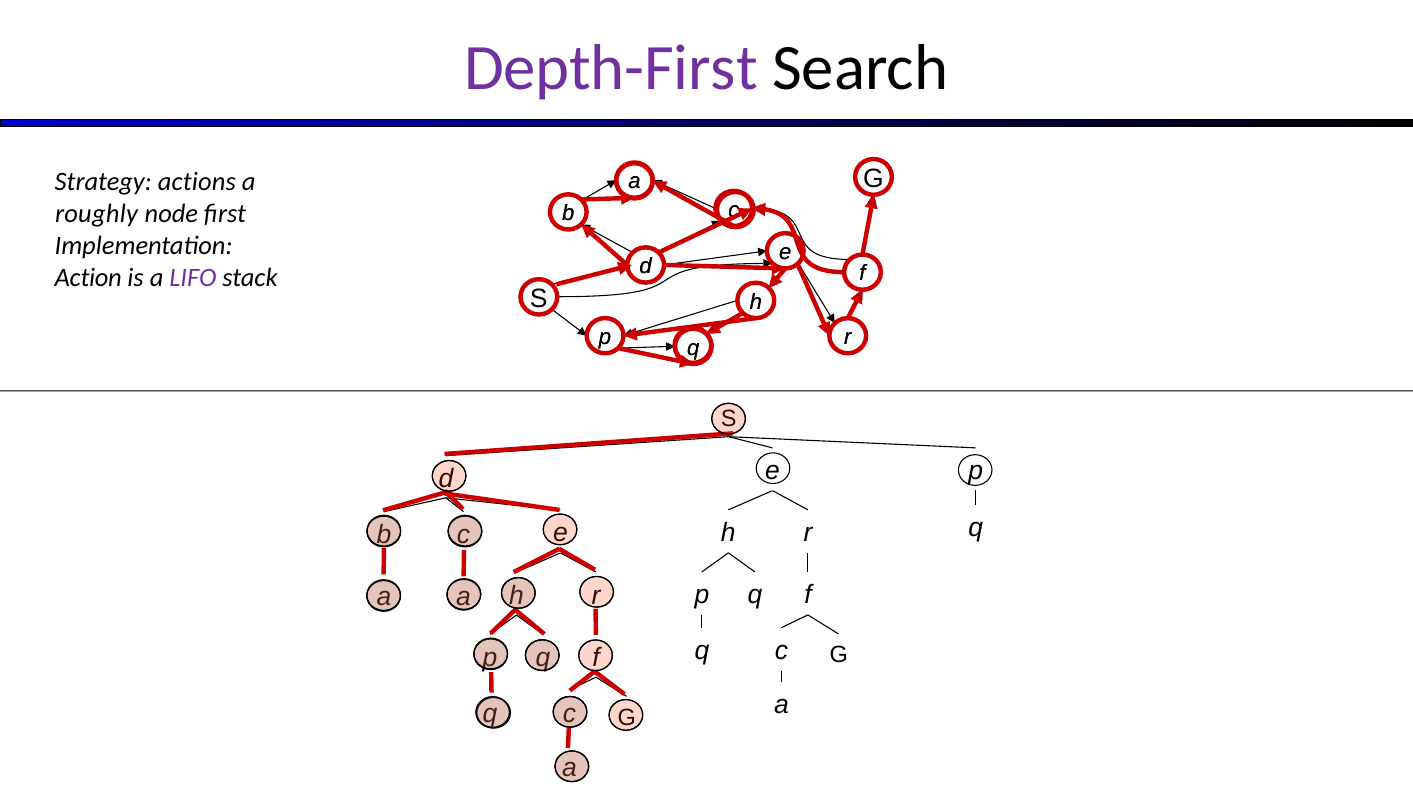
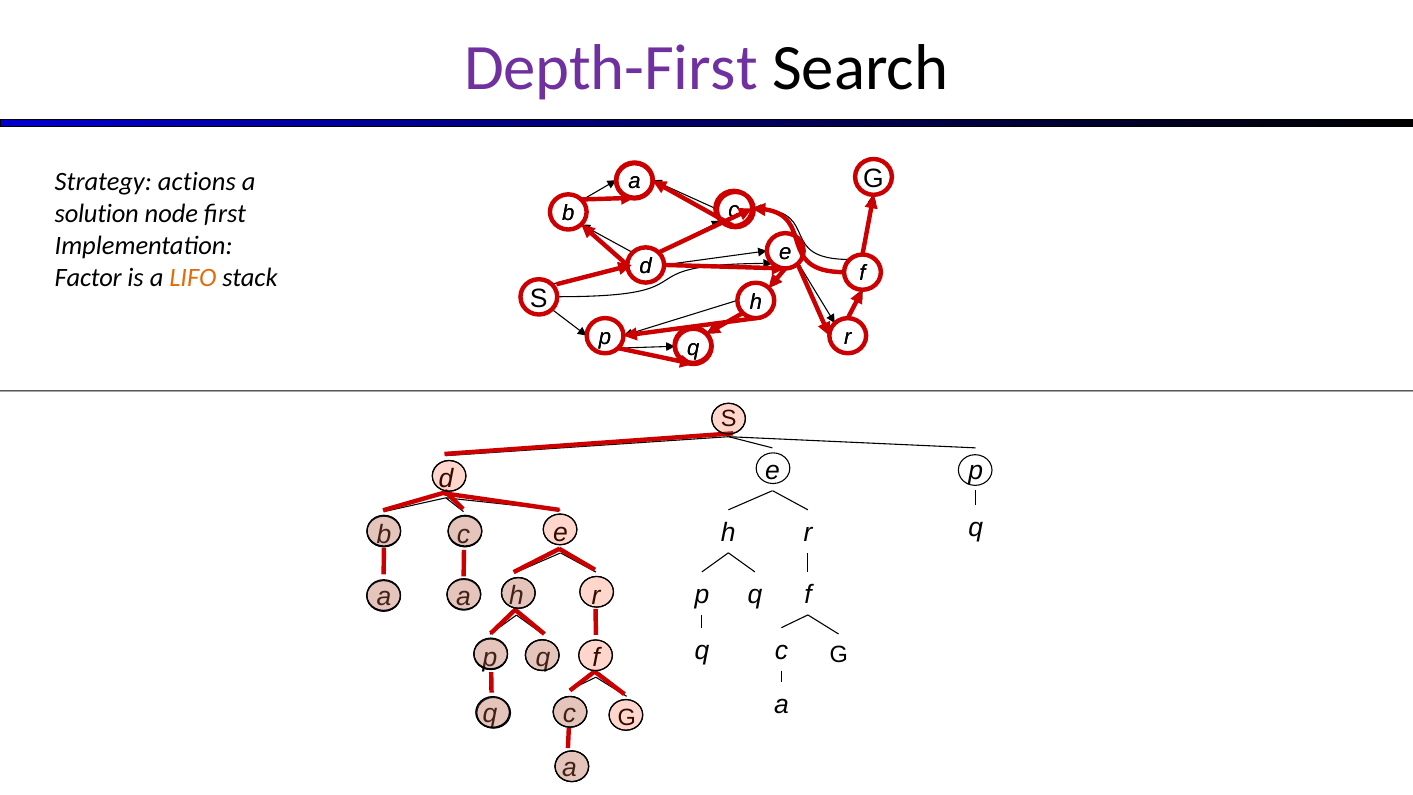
roughly: roughly -> solution
Action: Action -> Factor
LIFO colour: purple -> orange
